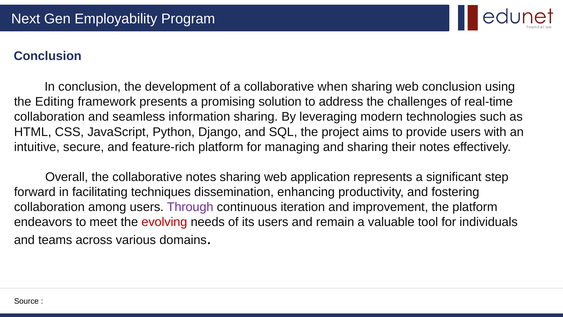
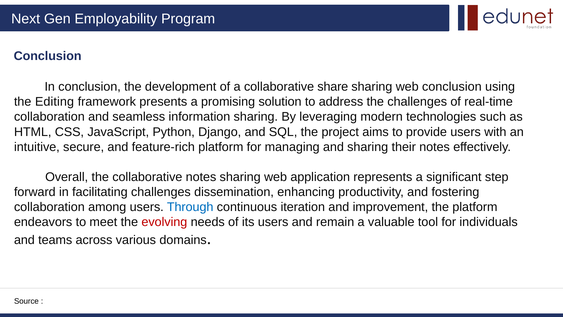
when: when -> share
facilitating techniques: techniques -> challenges
Through colour: purple -> blue
